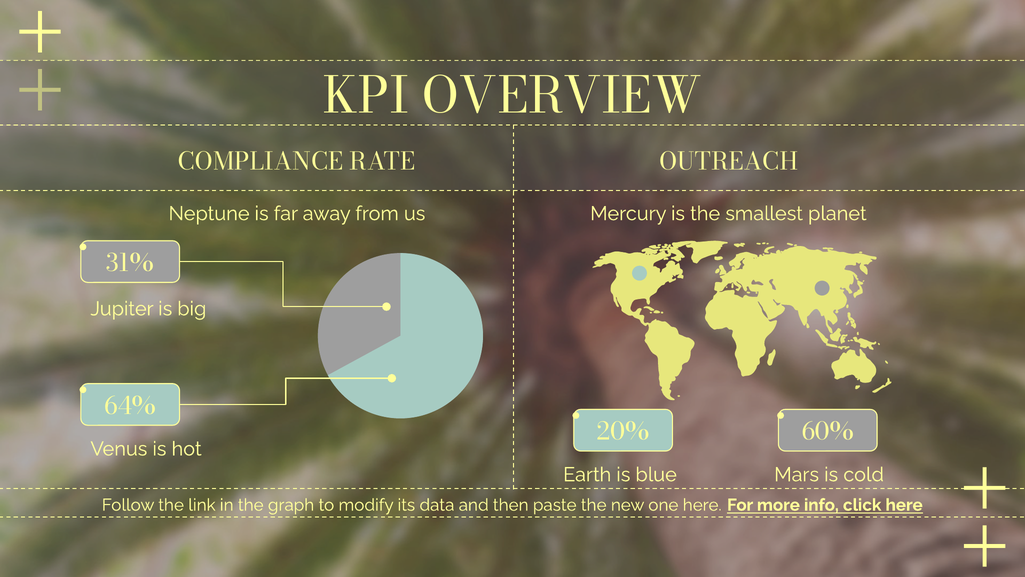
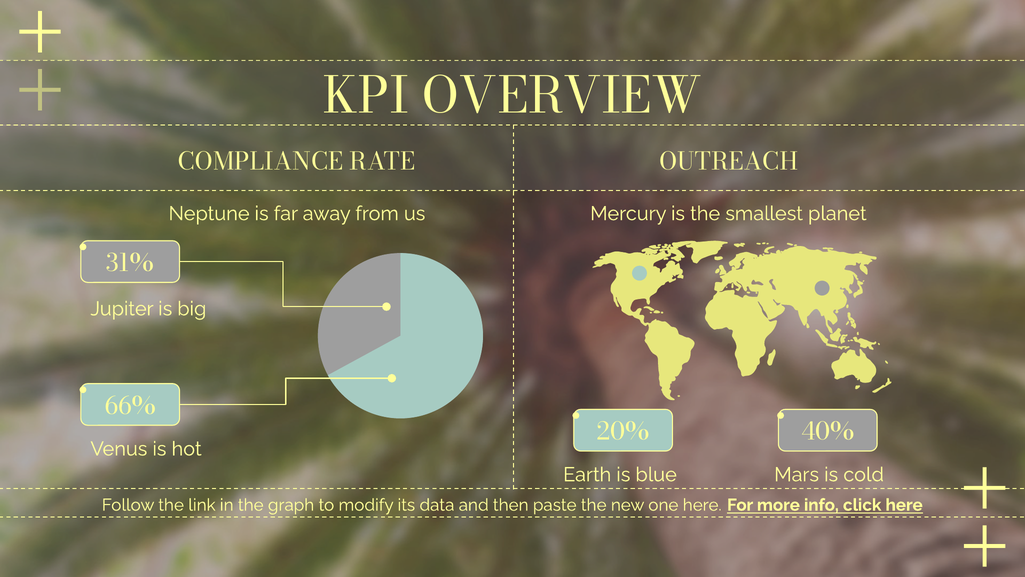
64%: 64% -> 66%
60%: 60% -> 40%
